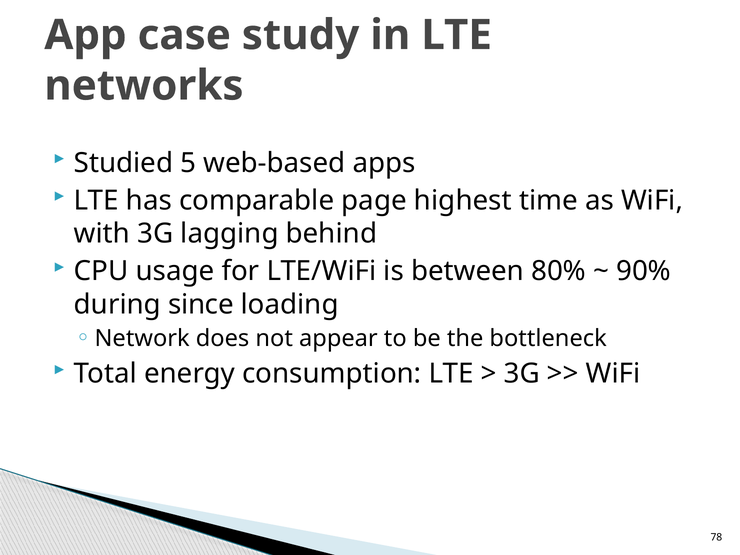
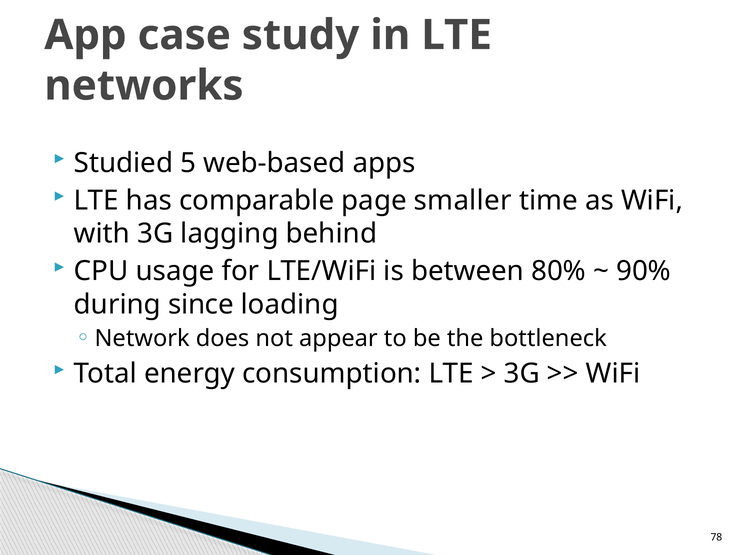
highest: highest -> smaller
